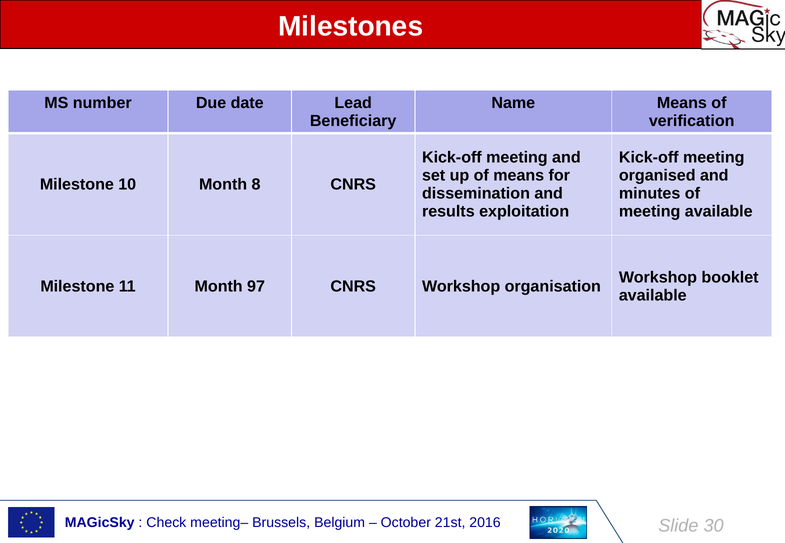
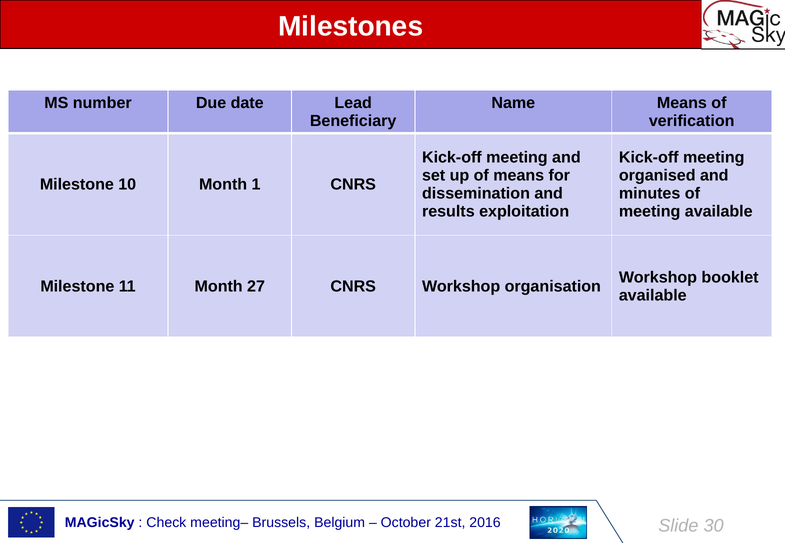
8: 8 -> 1
97: 97 -> 27
